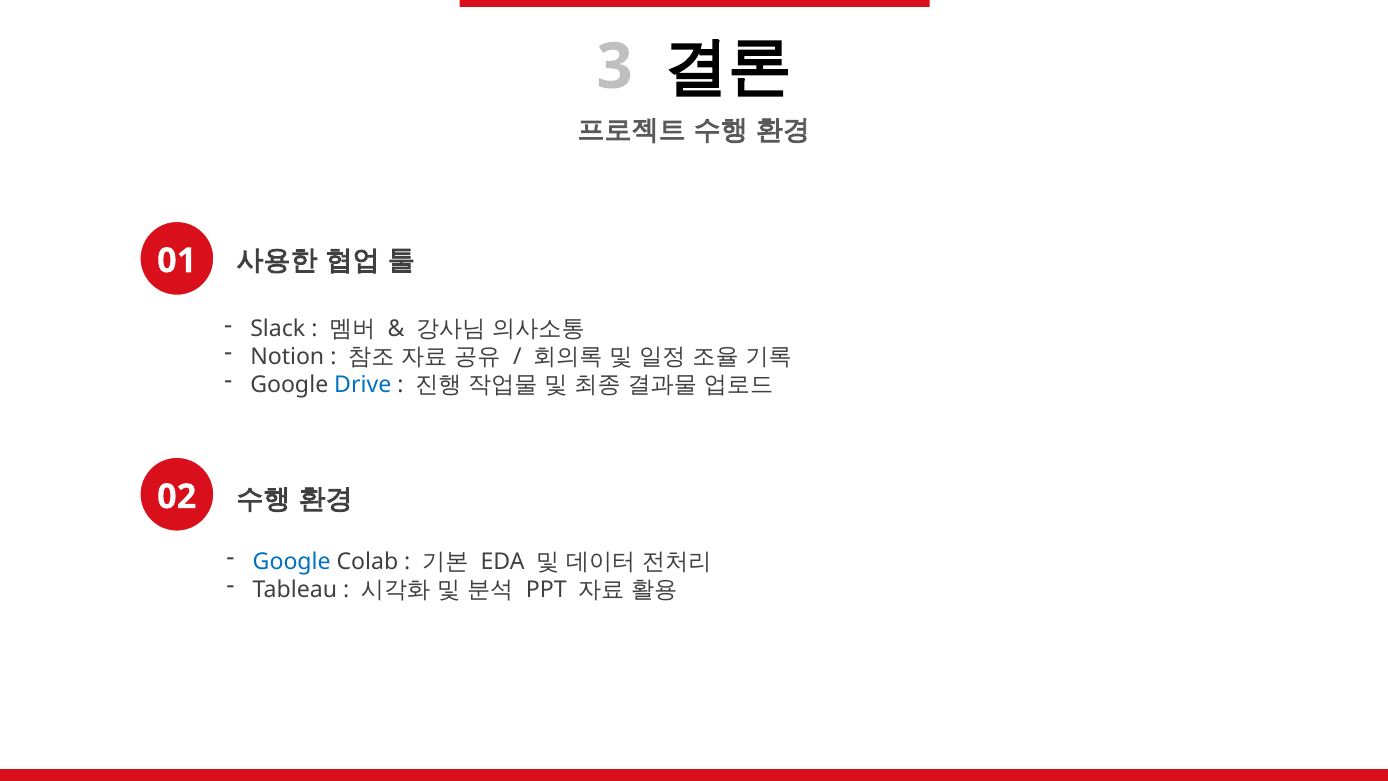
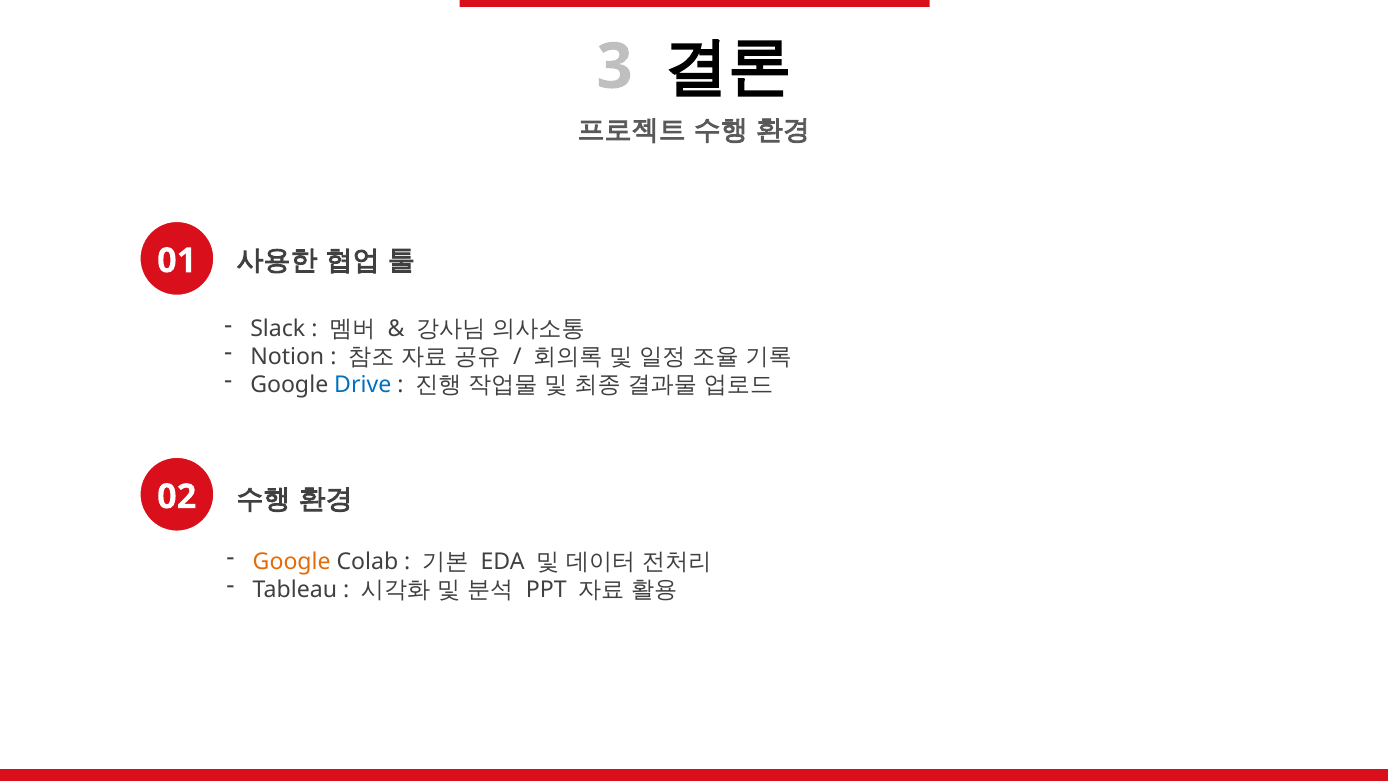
Google at (292, 562) colour: blue -> orange
